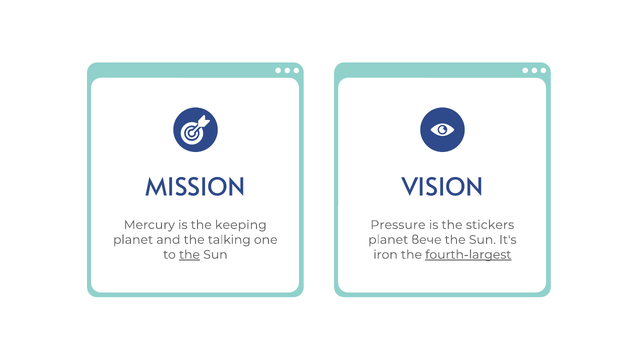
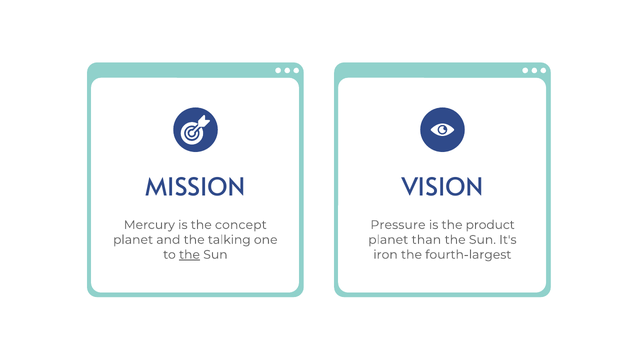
keeping: keeping -> concept
stickers: stickers -> product
вече: вече -> than
fourth-largest underline: present -> none
